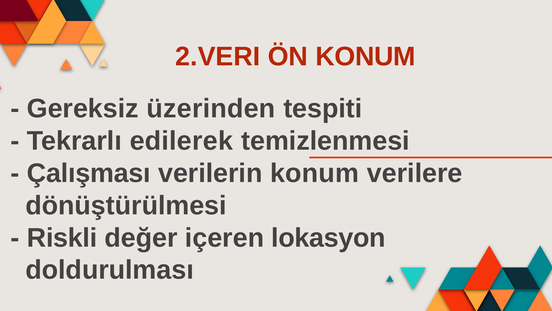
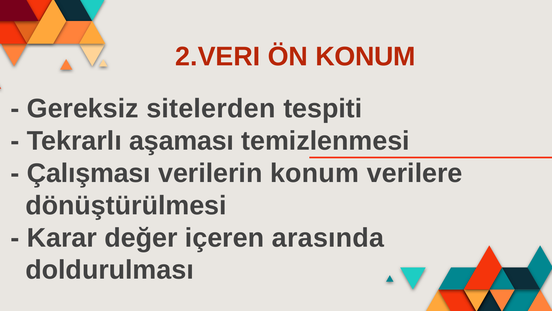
üzerinden: üzerinden -> sitelerden
edilerek: edilerek -> aşaması
Riskli: Riskli -> Karar
lokasyon: lokasyon -> arasında
